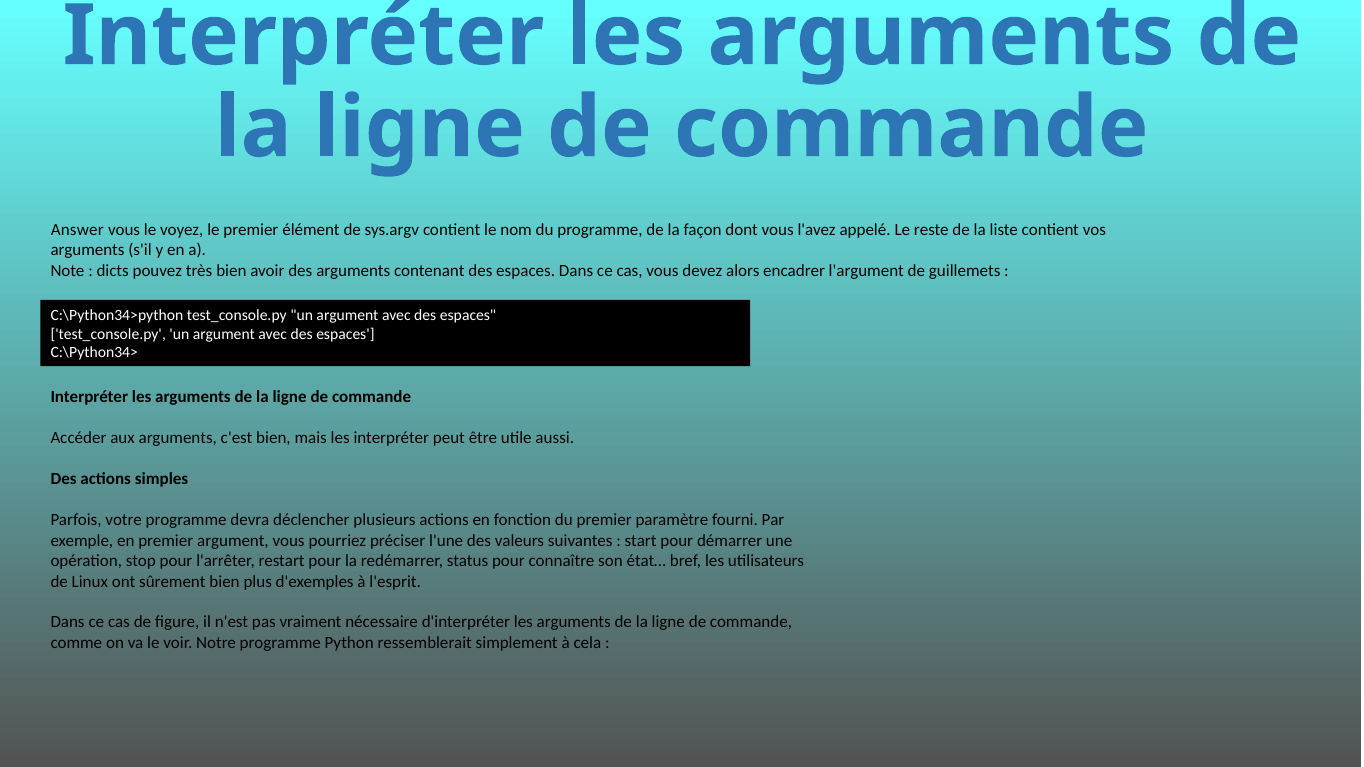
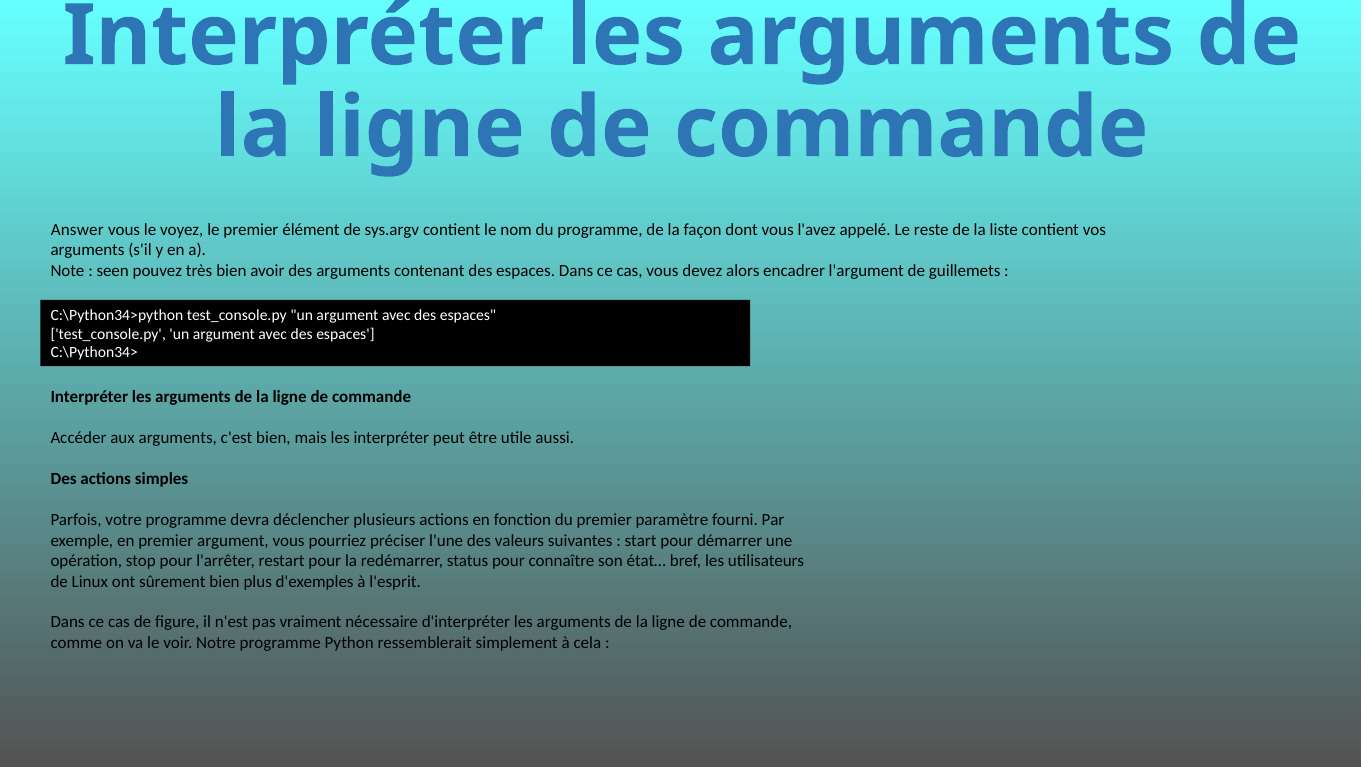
dicts: dicts -> seen
